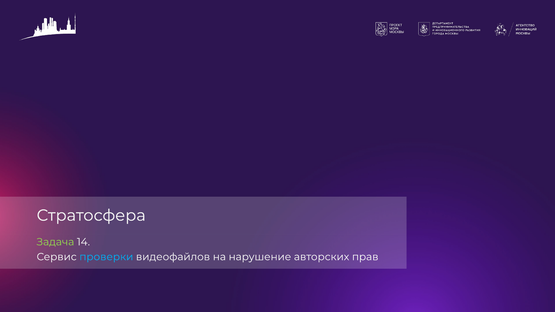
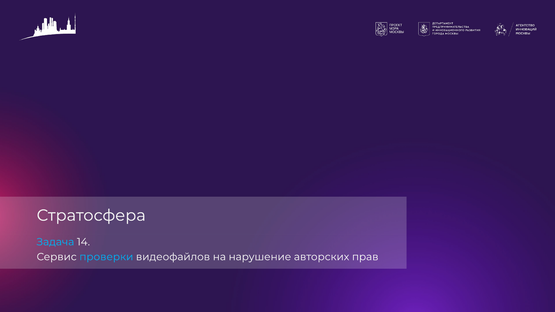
Задача colour: light green -> light blue
